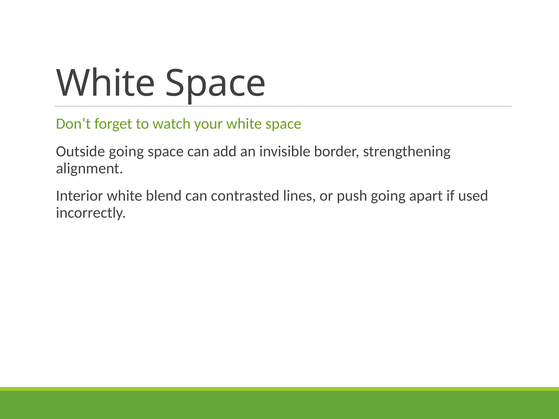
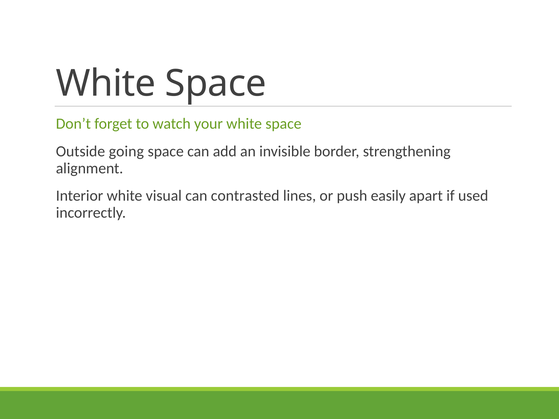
blend: blend -> visual
push going: going -> easily
